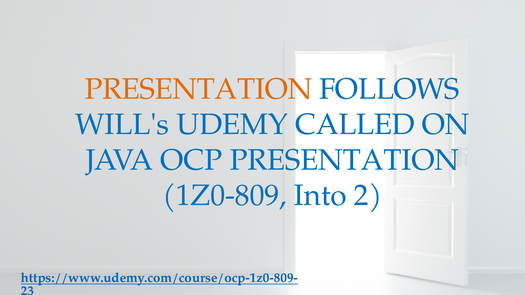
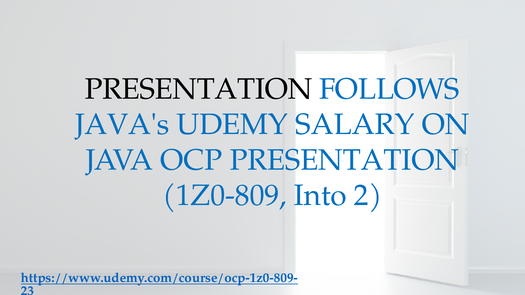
PRESENTATION at (199, 89) colour: orange -> black
WILL's: WILL's -> JAVA's
CALLED: CALLED -> SALARY
